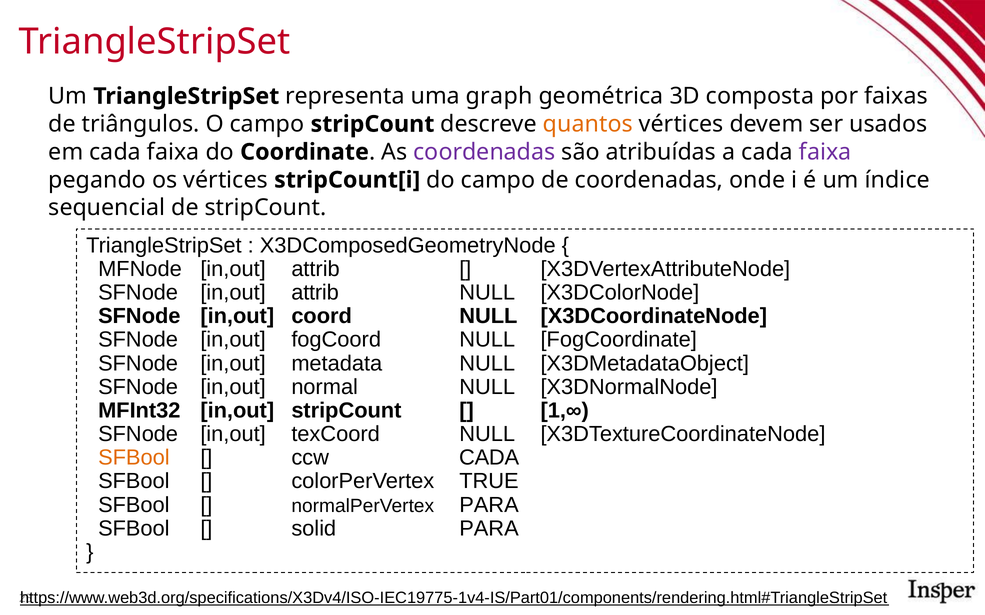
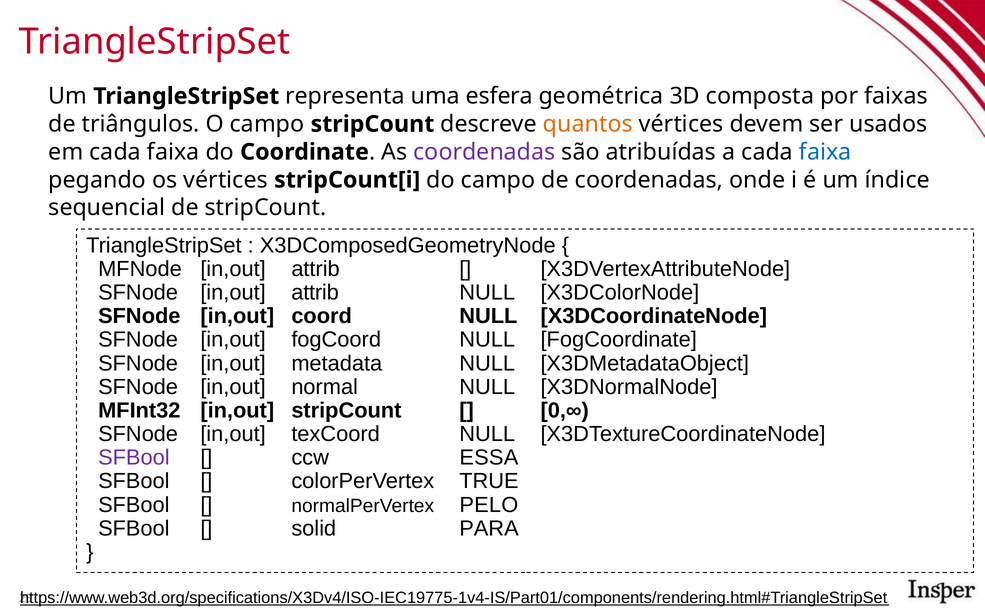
graph: graph -> esfera
faixa at (825, 152) colour: purple -> blue
1,∞: 1,∞ -> 0,∞
SFBool at (134, 458) colour: orange -> purple
ccw CADA: CADA -> ESSA
normalPerVertex PARA: PARA -> PELO
